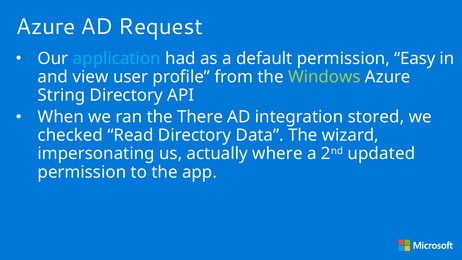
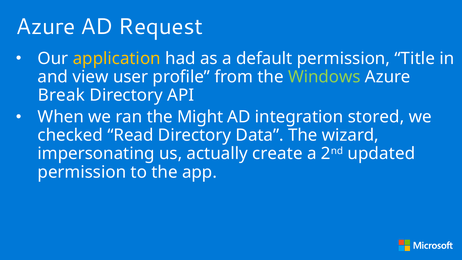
application colour: light blue -> yellow
Easy: Easy -> Title
String: String -> Break
There: There -> Might
where: where -> create
